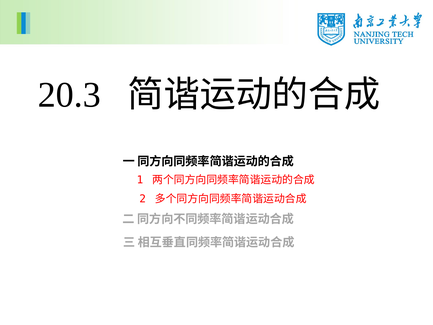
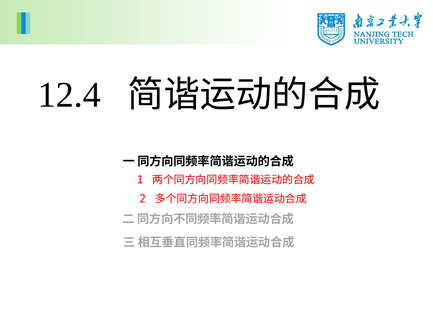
20.3: 20.3 -> 12.4
